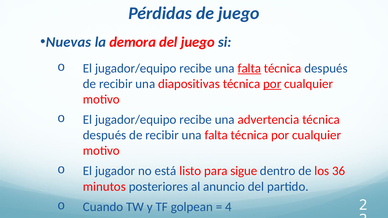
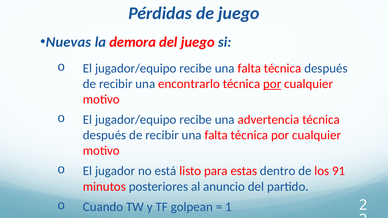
falta at (249, 68) underline: present -> none
diapositivas: diapositivas -> encontrarlo
sigue: sigue -> estas
36: 36 -> 91
4 at (228, 207): 4 -> 1
